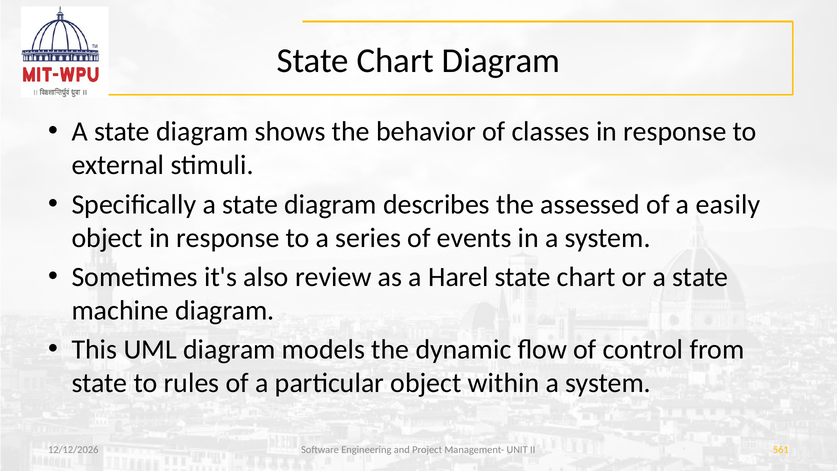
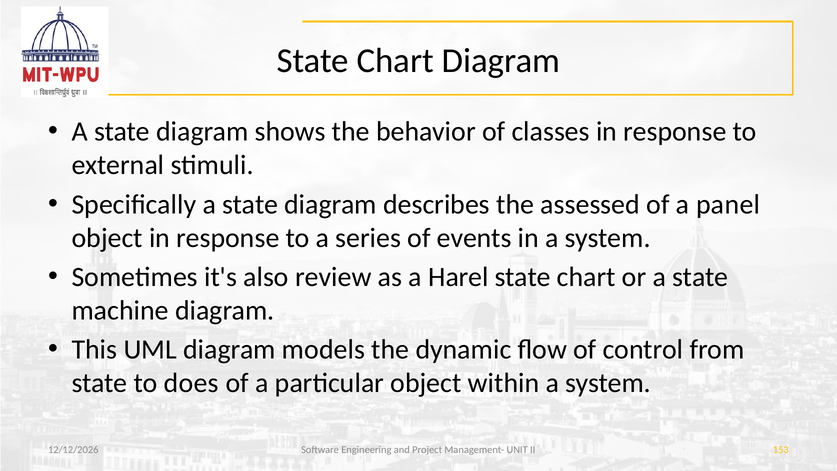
easily: easily -> panel
rules: rules -> does
561: 561 -> 153
